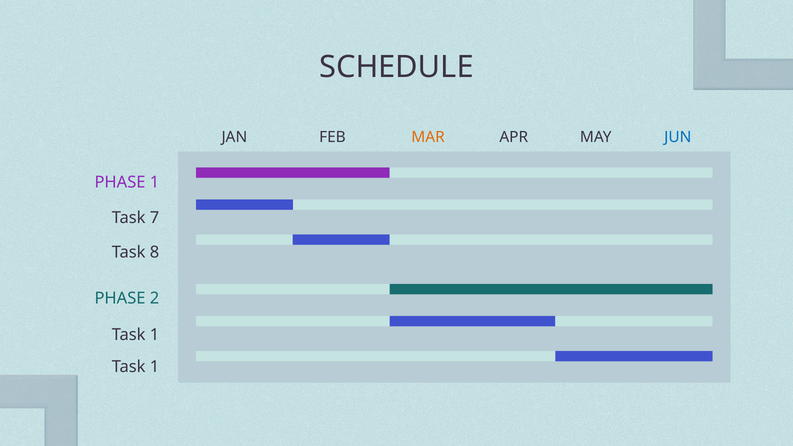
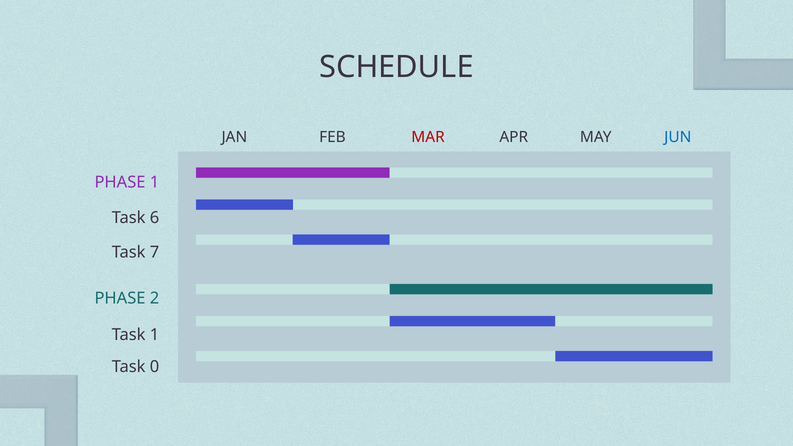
MAR colour: orange -> red
7: 7 -> 6
8: 8 -> 7
1 at (155, 367): 1 -> 0
